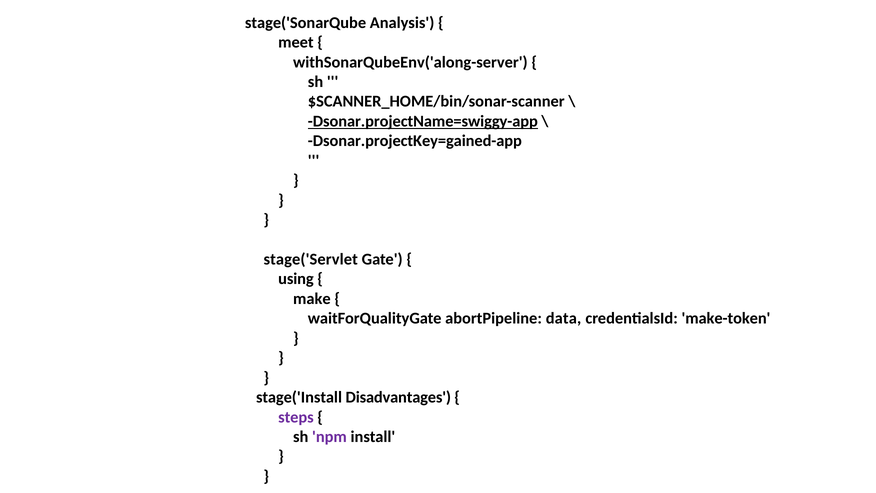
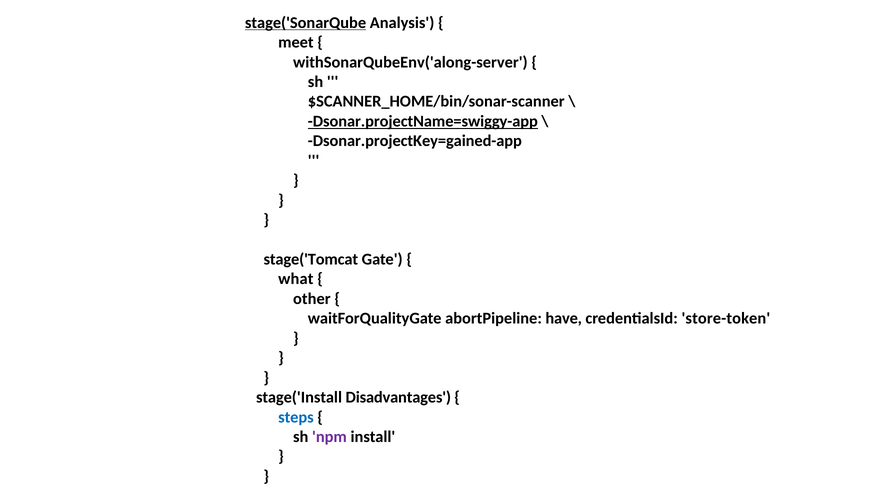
stage('SonarQube underline: none -> present
stage('Servlet: stage('Servlet -> stage('Tomcat
using: using -> what
make: make -> other
data: data -> have
make-token: make-token -> store-token
steps colour: purple -> blue
